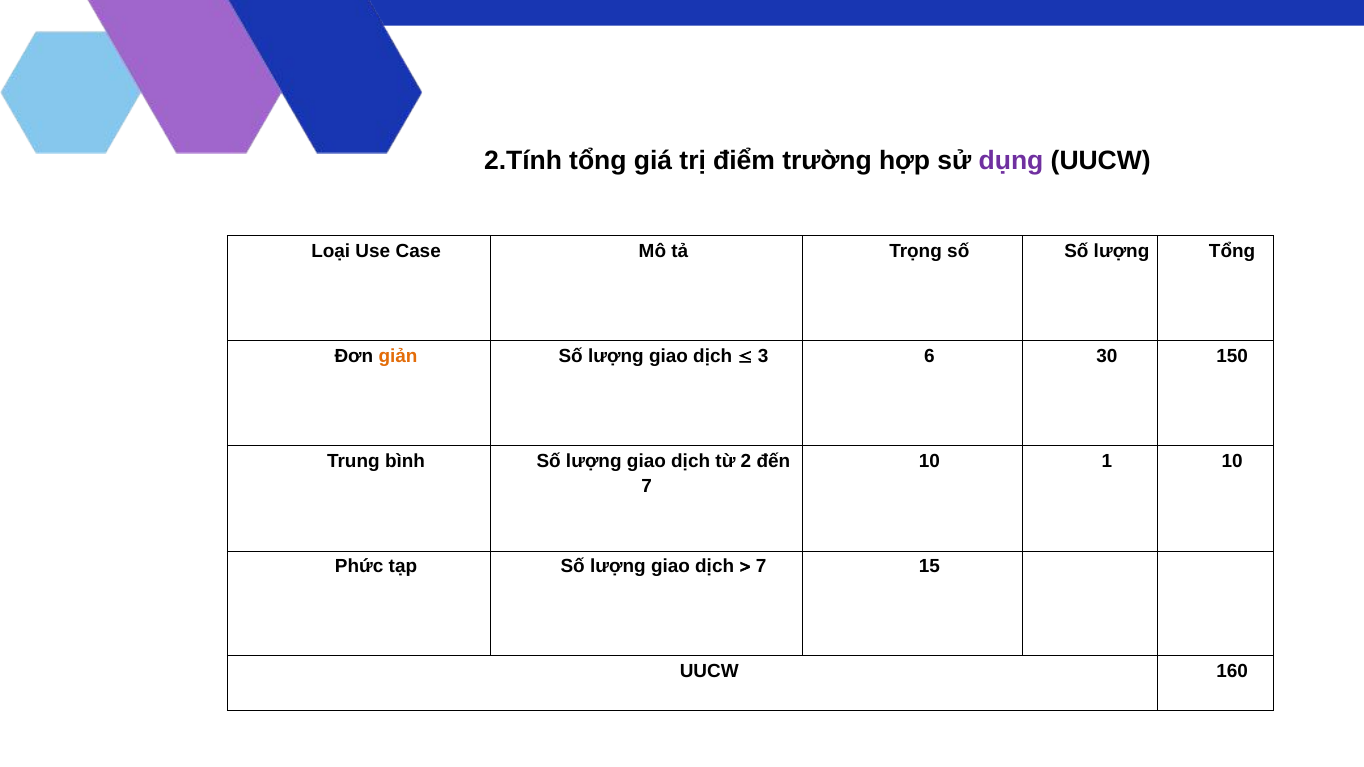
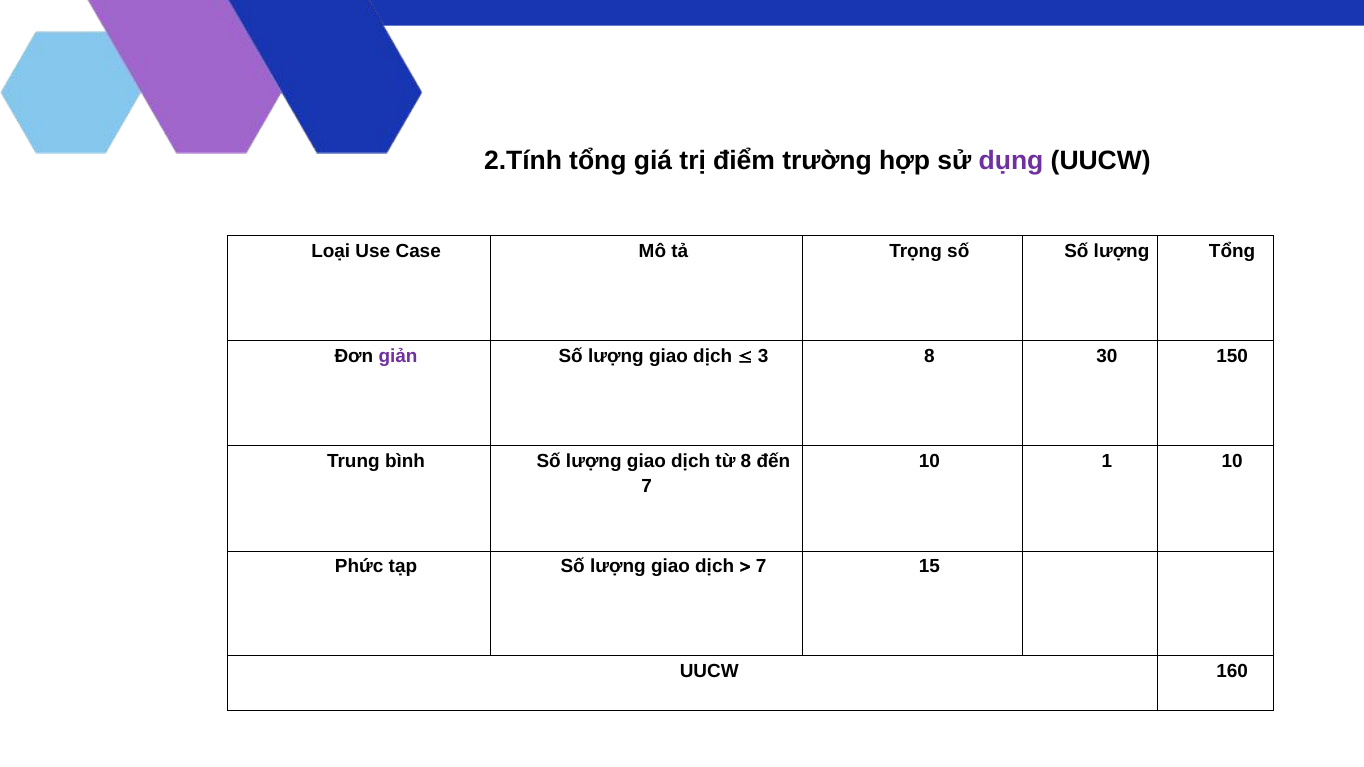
giản colour: orange -> purple
3 6: 6 -> 8
từ 2: 2 -> 8
